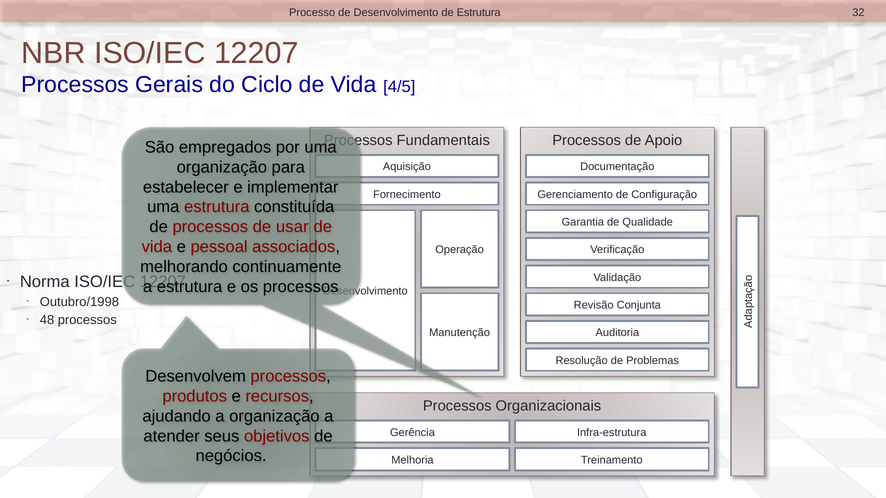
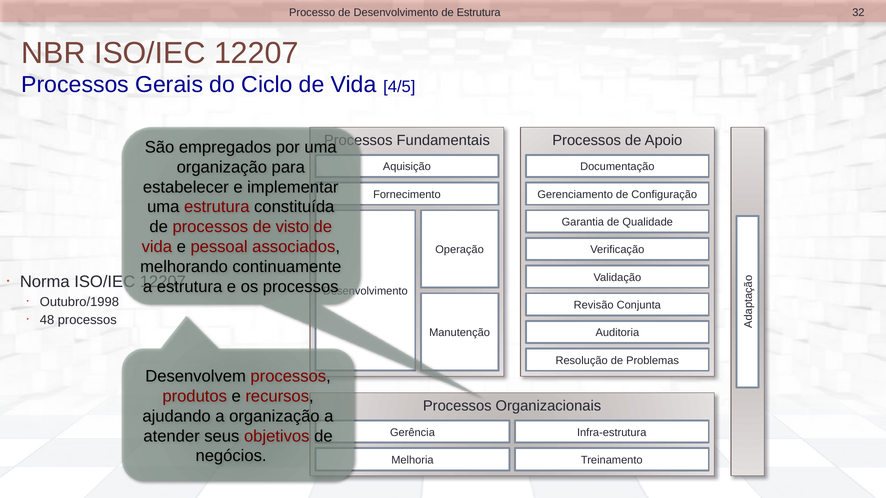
usar: usar -> visto
